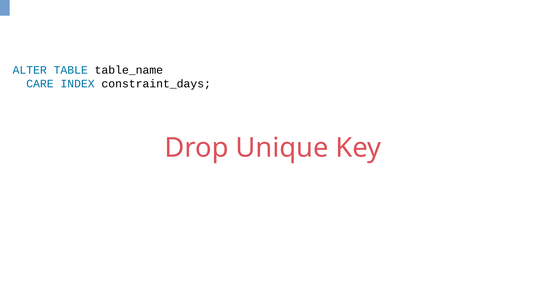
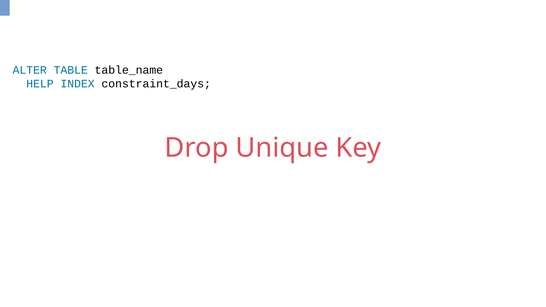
CARE: CARE -> HELP
